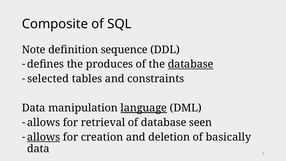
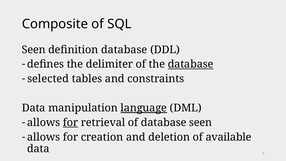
Note at (34, 50): Note -> Seen
definition sequence: sequence -> database
produces: produces -> delimiter
for at (70, 122) underline: none -> present
allows at (44, 137) underline: present -> none
basically: basically -> available
